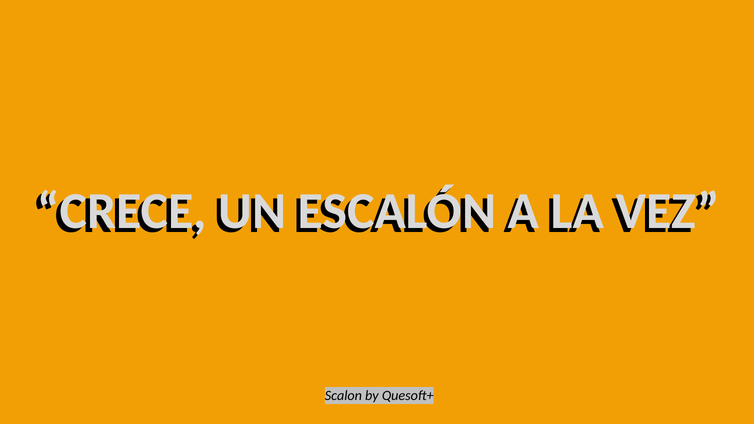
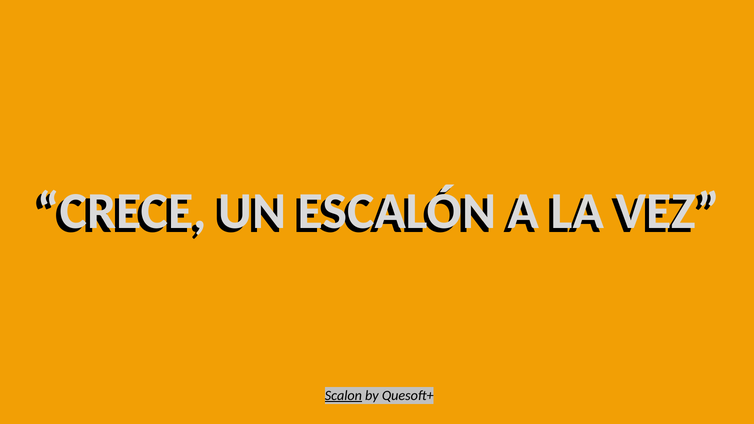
Scalon underline: none -> present
